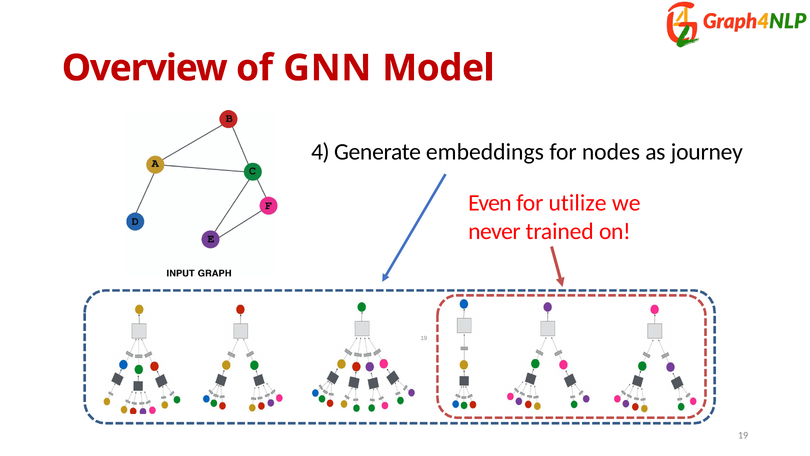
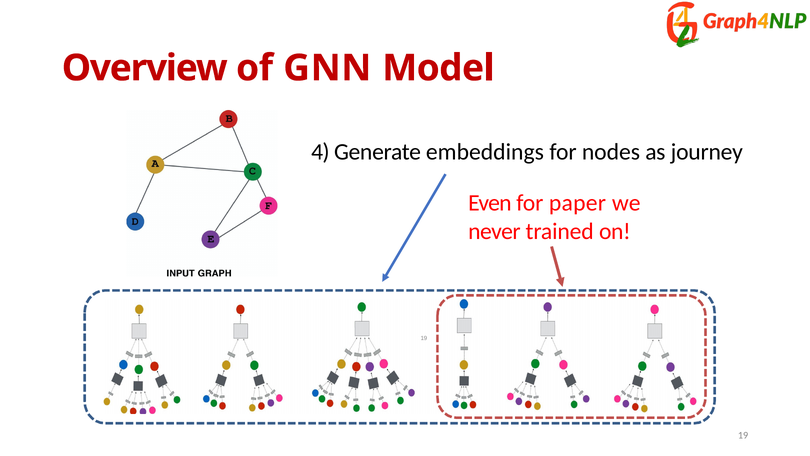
utilize: utilize -> paper
